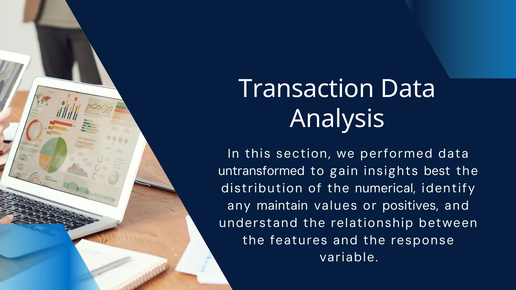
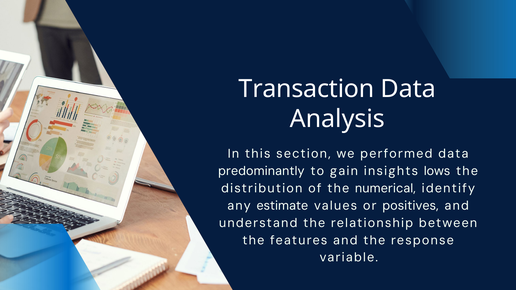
untransformed: untransformed -> predominantly
best: best -> lows
maintain: maintain -> estimate
